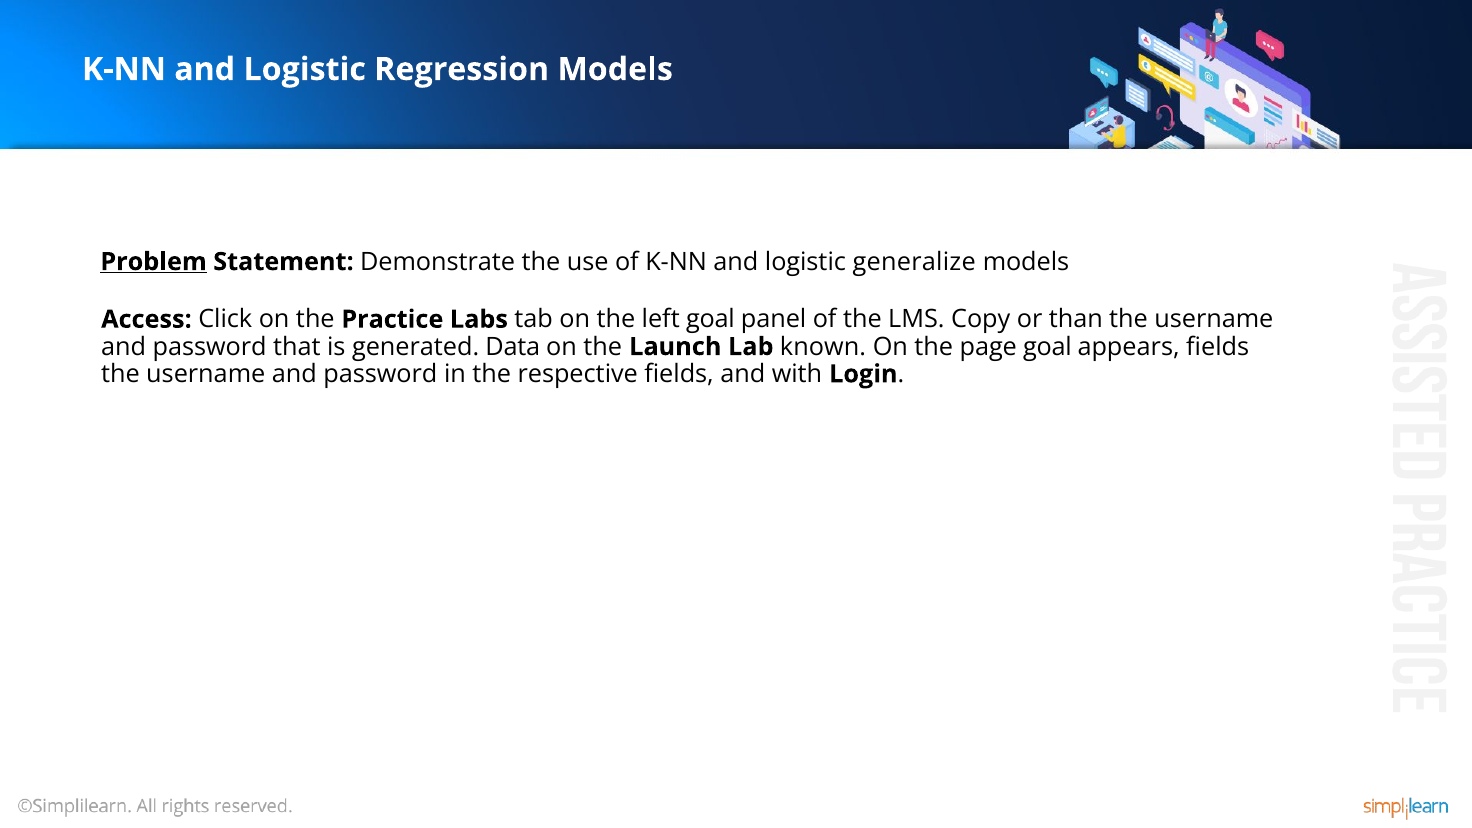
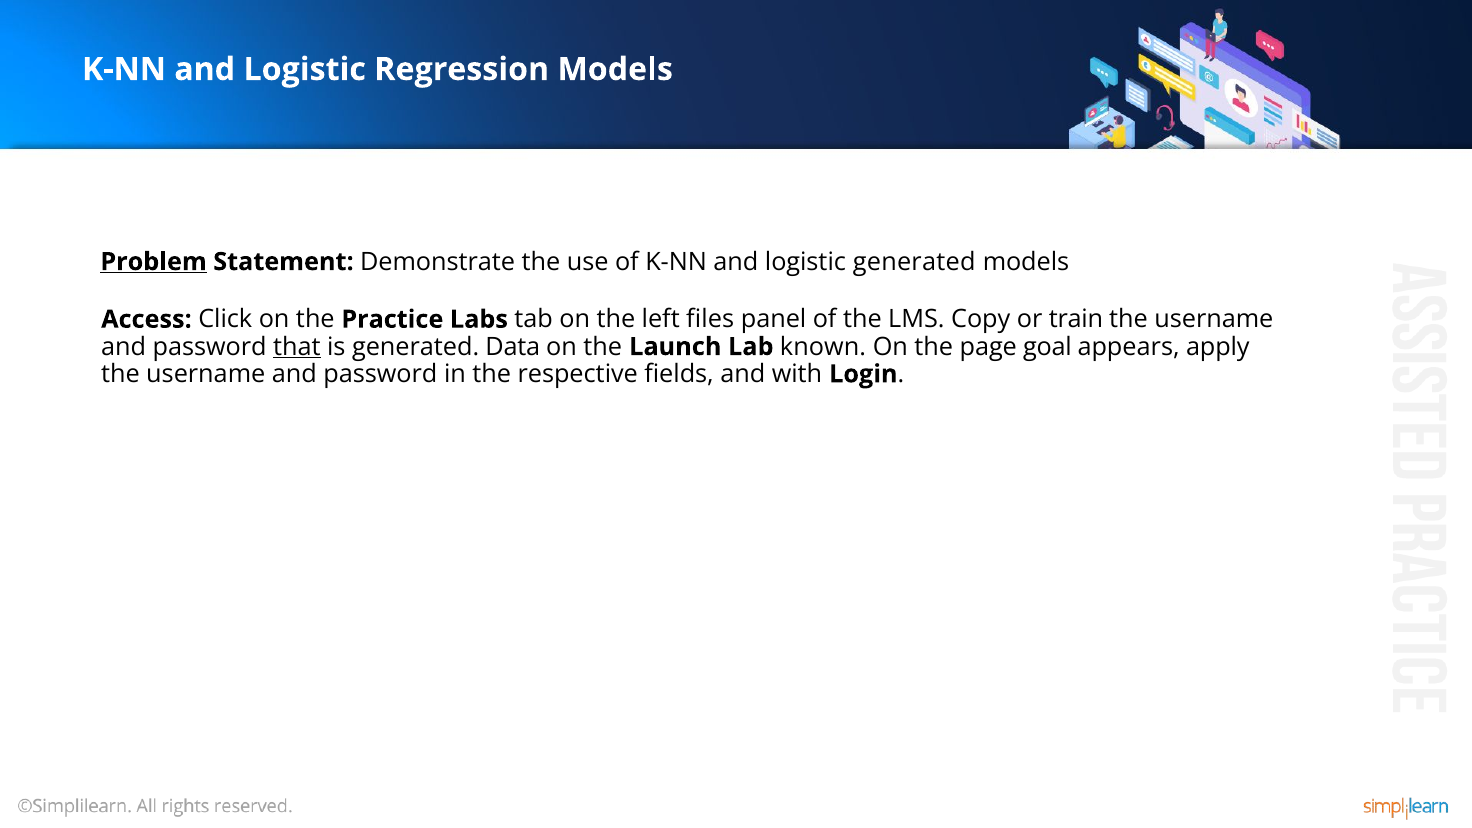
logistic generalize: generalize -> generated
left goal: goal -> files
than: than -> train
that underline: none -> present
appears fields: fields -> apply
